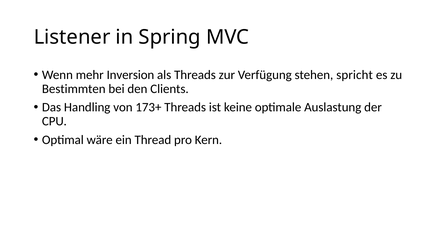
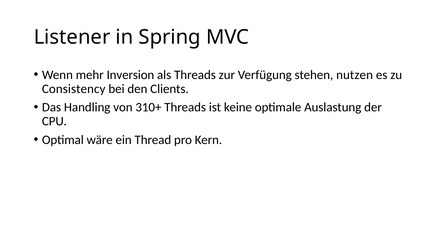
spricht: spricht -> nutzen
Bestimmten: Bestimmten -> Consistency
173+: 173+ -> 310+
